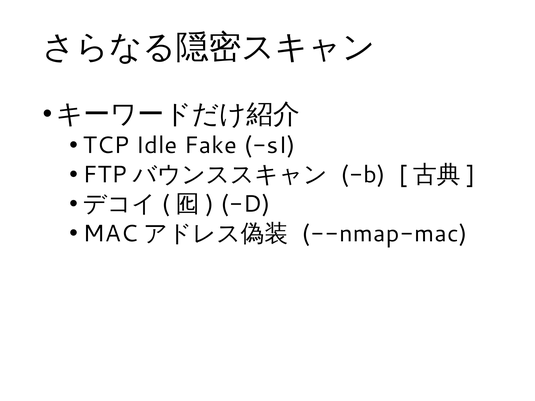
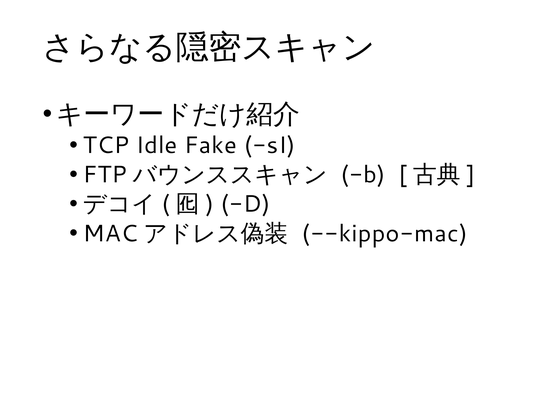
--nmap-mac: --nmap-mac -> --kippo-mac
